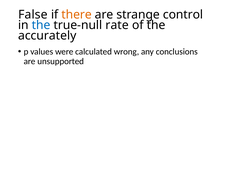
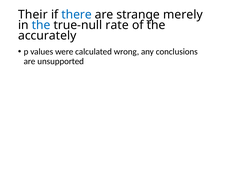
False: False -> Their
there colour: orange -> blue
control: control -> merely
